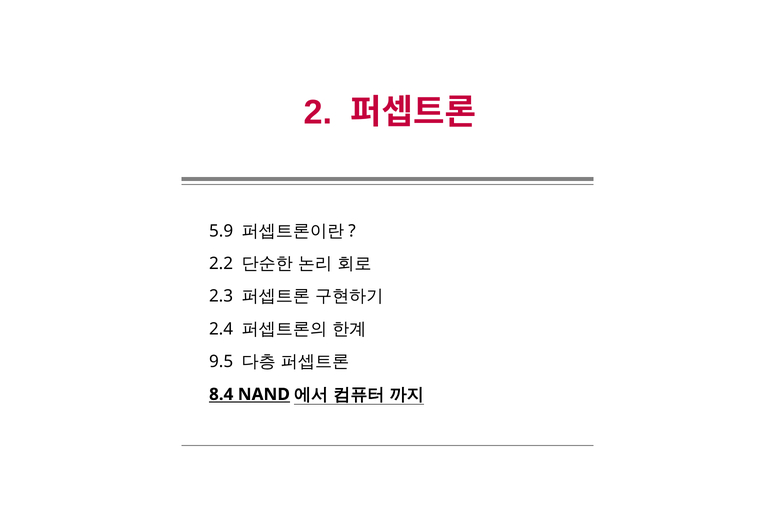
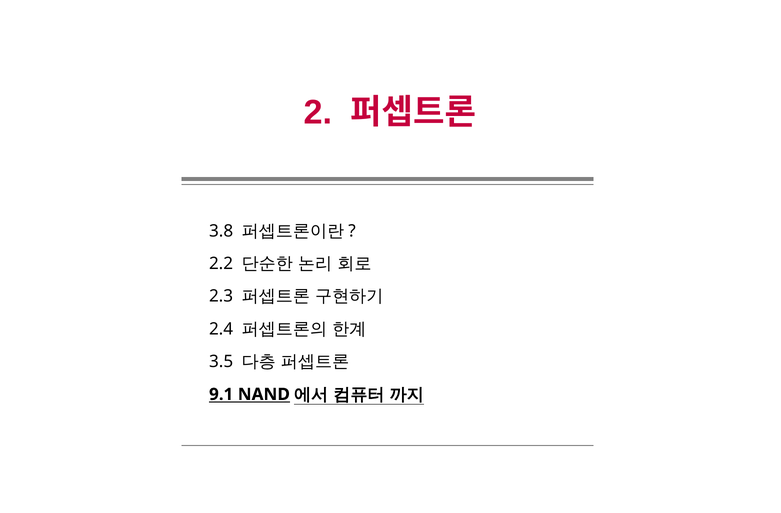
5.9: 5.9 -> 3.8
9.5: 9.5 -> 3.5
8.4: 8.4 -> 9.1
